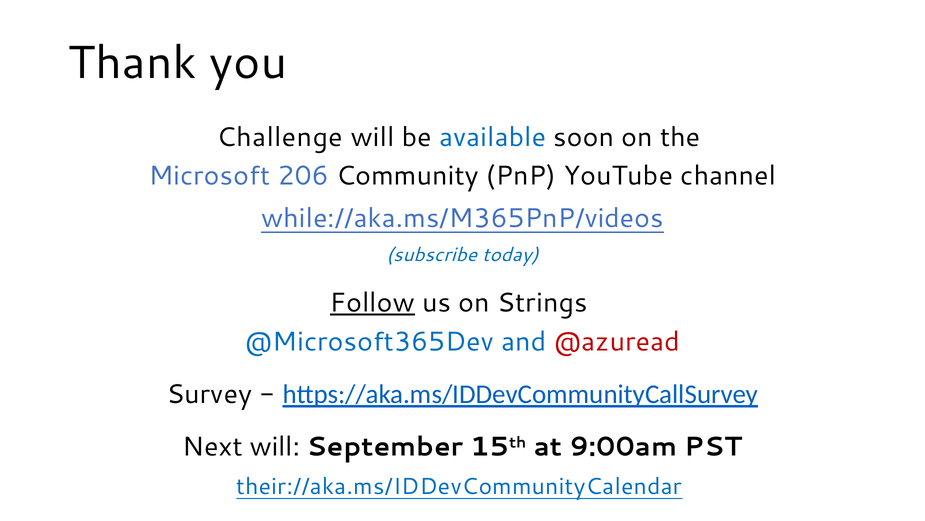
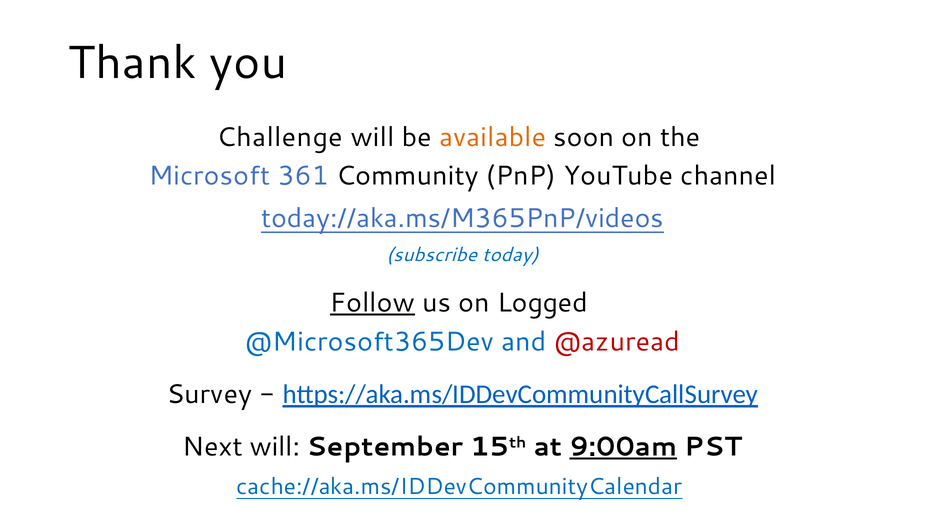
available colour: blue -> orange
206: 206 -> 361
while://aka.ms/M365PnP/videos: while://aka.ms/M365PnP/videos -> today://aka.ms/M365PnP/videos
Strings: Strings -> Logged
9:00am underline: none -> present
their://aka.ms/IDDevCommunityCalendar: their://aka.ms/IDDevCommunityCalendar -> cache://aka.ms/IDDevCommunityCalendar
